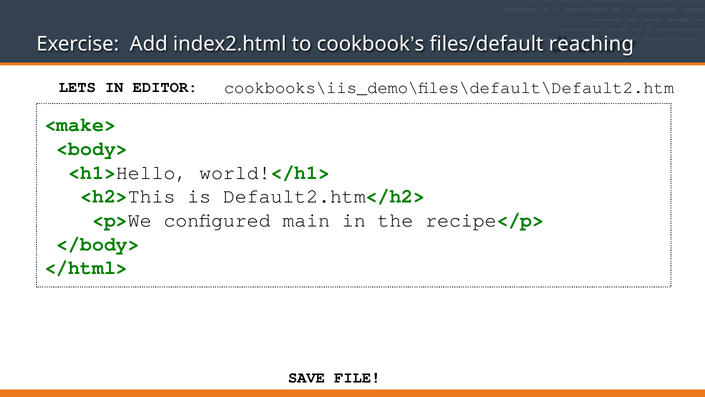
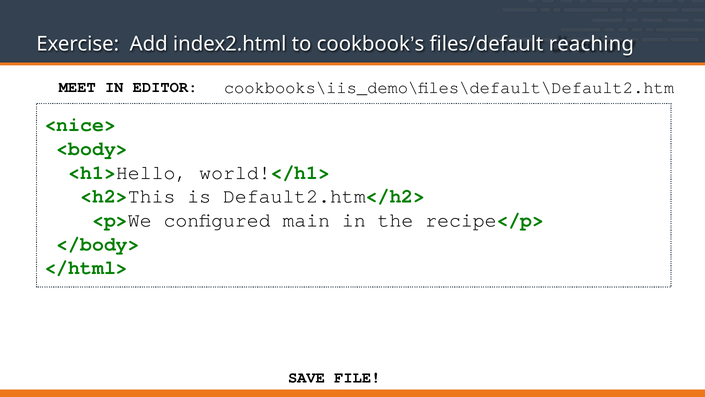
LETS: LETS -> MEET
<make>: <make> -> <nice>
